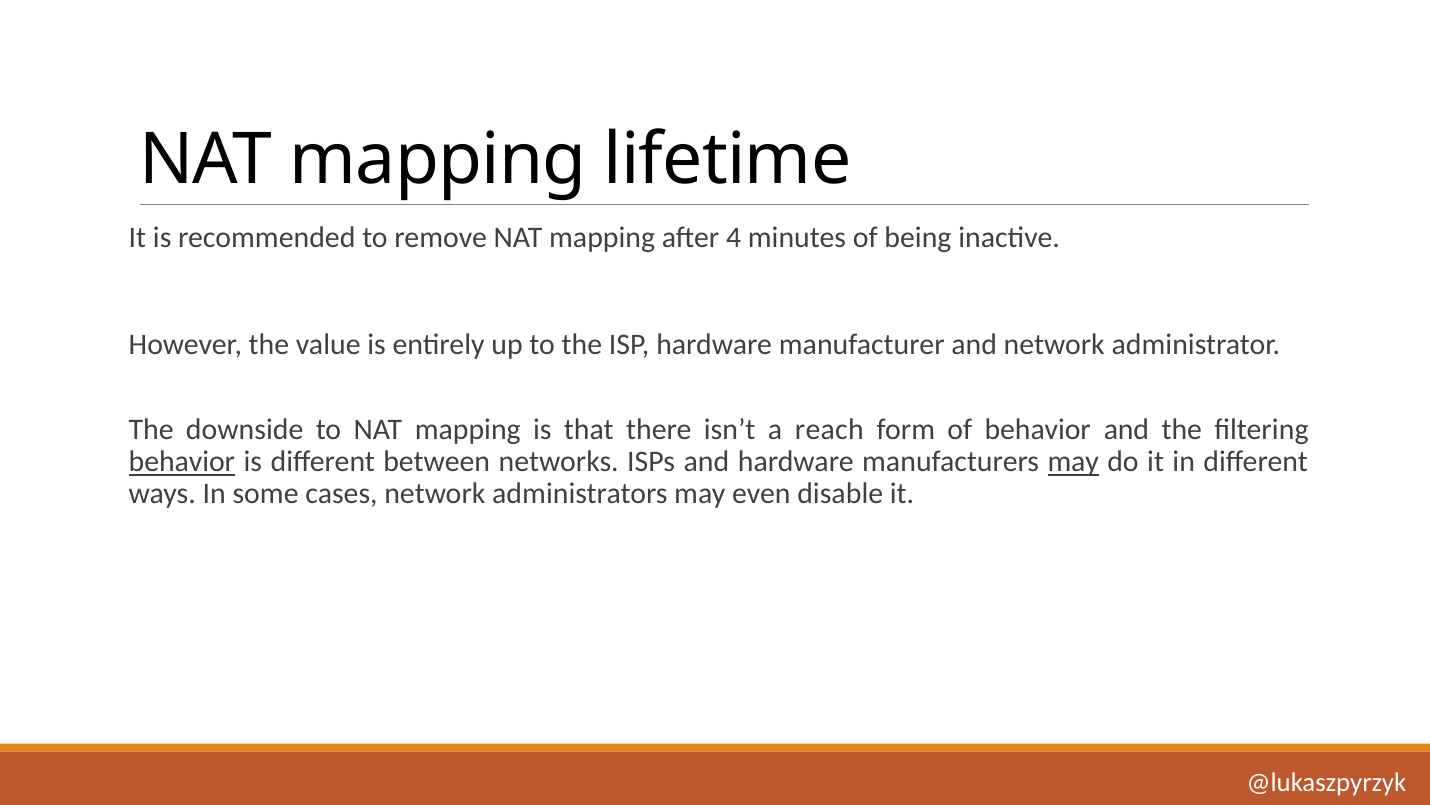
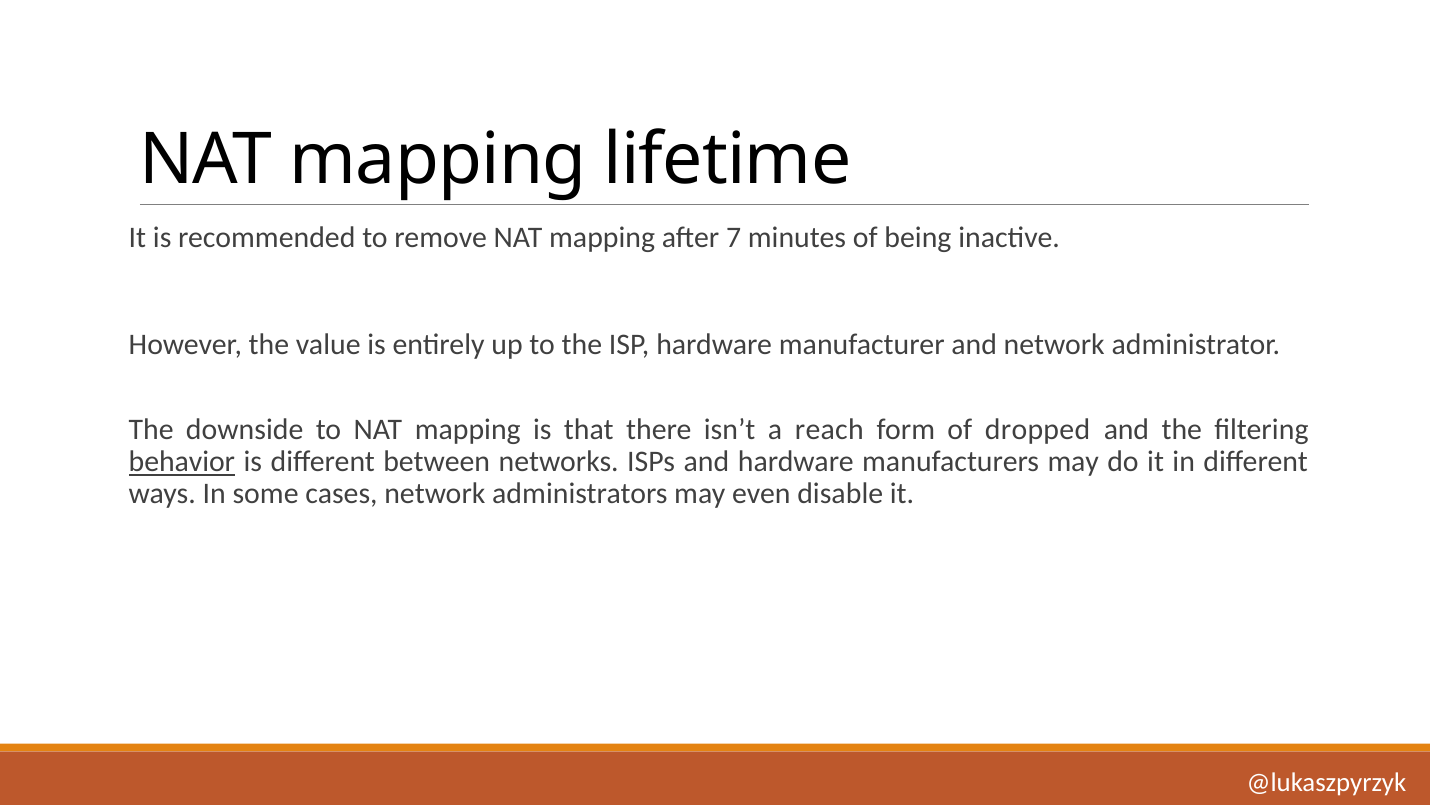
4: 4 -> 7
of behavior: behavior -> dropped
may at (1073, 461) underline: present -> none
